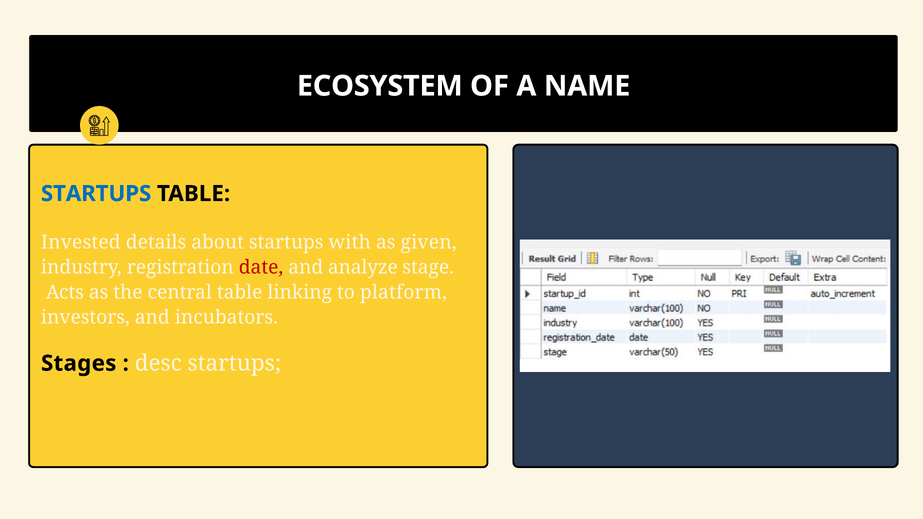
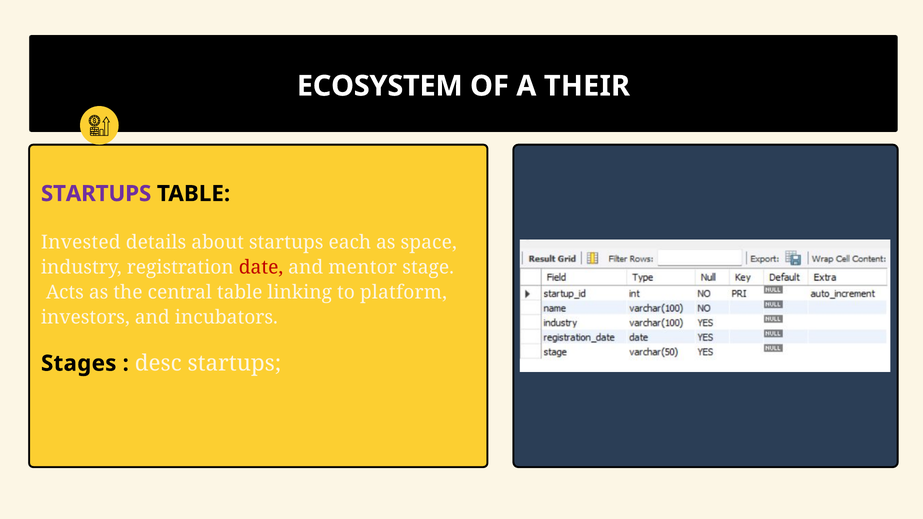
NAME: NAME -> THEIR
STARTUPS at (96, 194) colour: blue -> purple
with: with -> each
given: given -> space
analyze: analyze -> mentor
